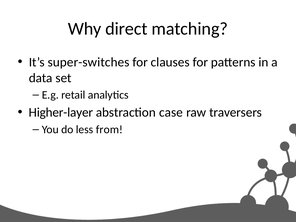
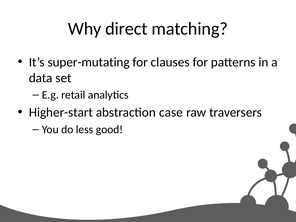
super-switches: super-switches -> super-mutating
Higher-layer: Higher-layer -> Higher-start
from: from -> good
